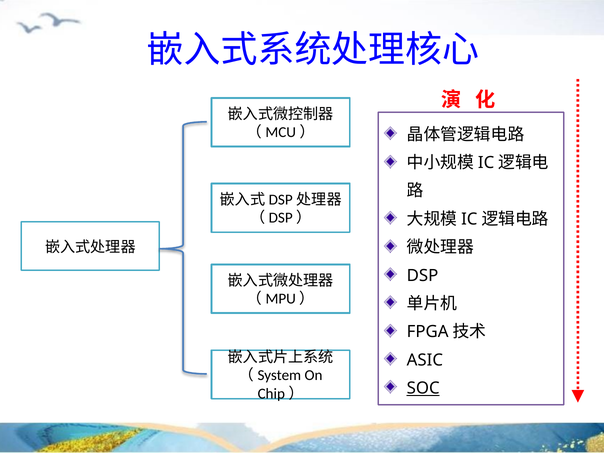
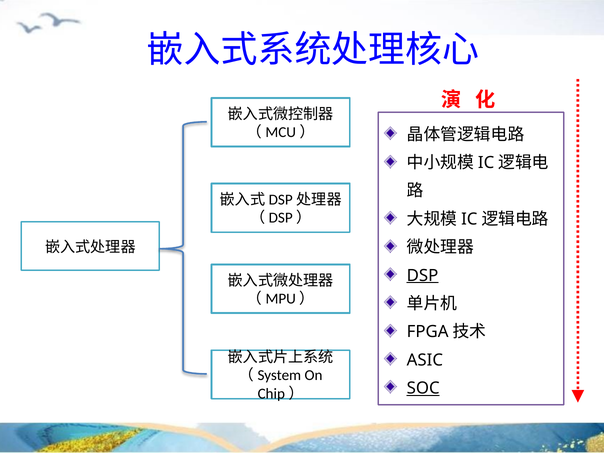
DSP underline: none -> present
